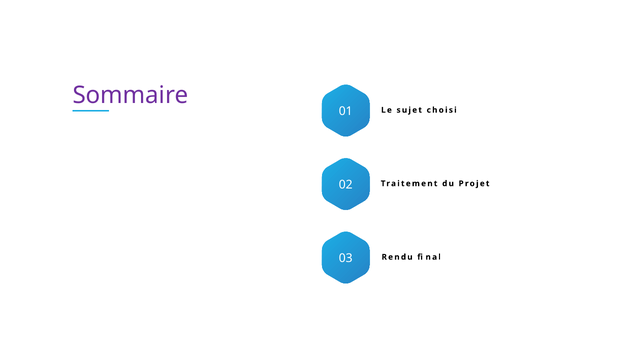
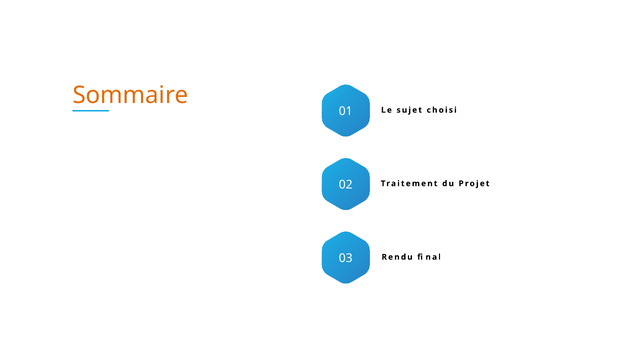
Sommaire colour: purple -> orange
